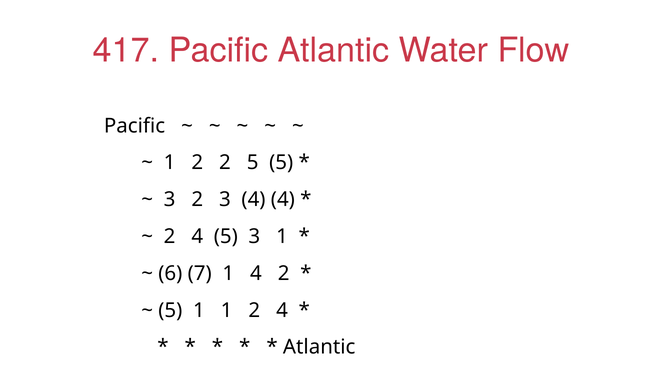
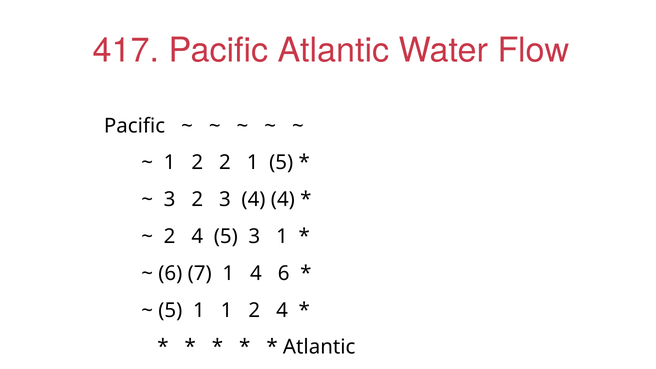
2 5: 5 -> 1
4 2: 2 -> 6
